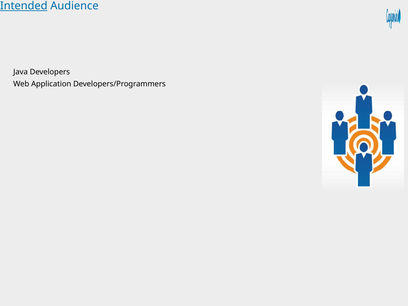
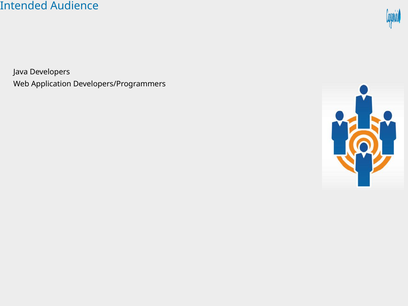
Intended underline: present -> none
